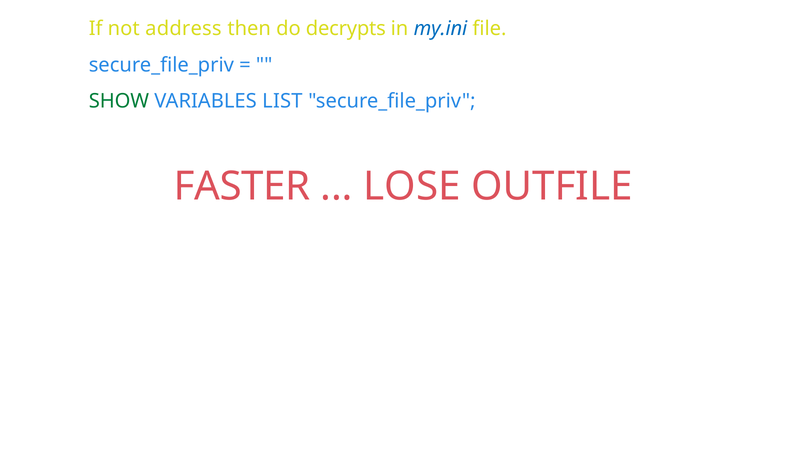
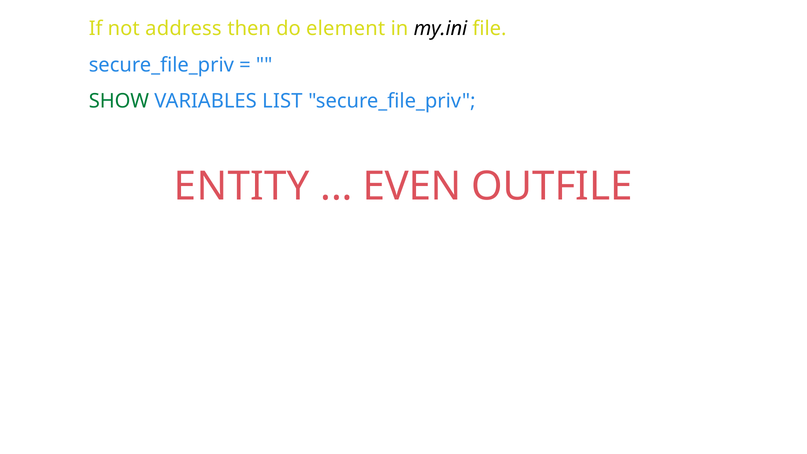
decrypts: decrypts -> element
my.ini colour: blue -> black
FASTER: FASTER -> ENTITY
LOSE: LOSE -> EVEN
